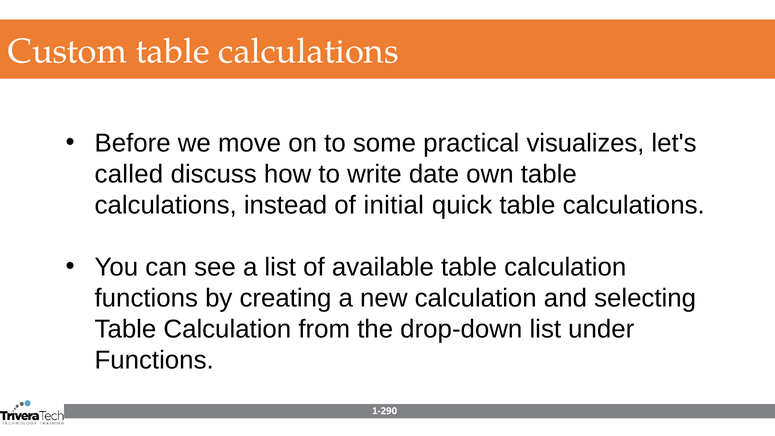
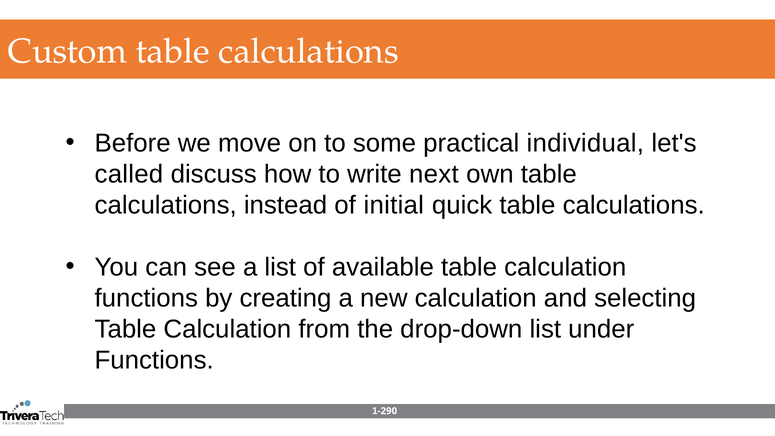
visualizes: visualizes -> individual
date: date -> next
